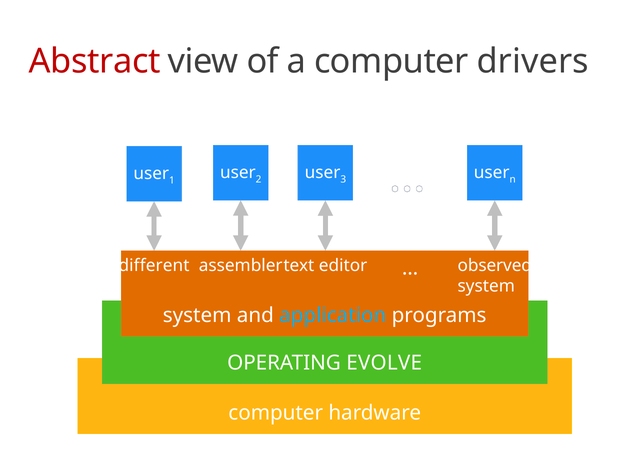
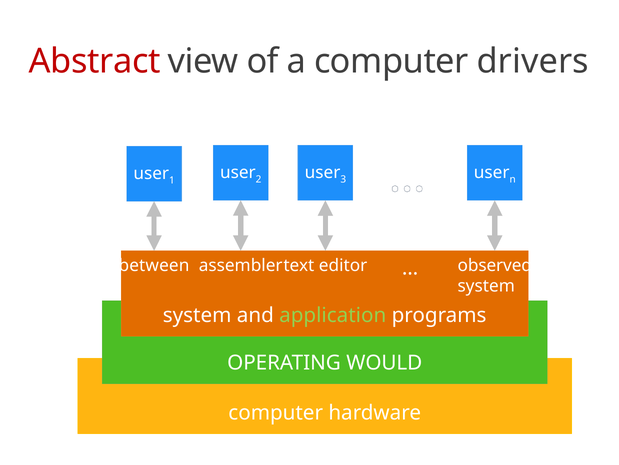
different: different -> between
application colour: light blue -> light green
EVOLVE: EVOLVE -> WOULD
